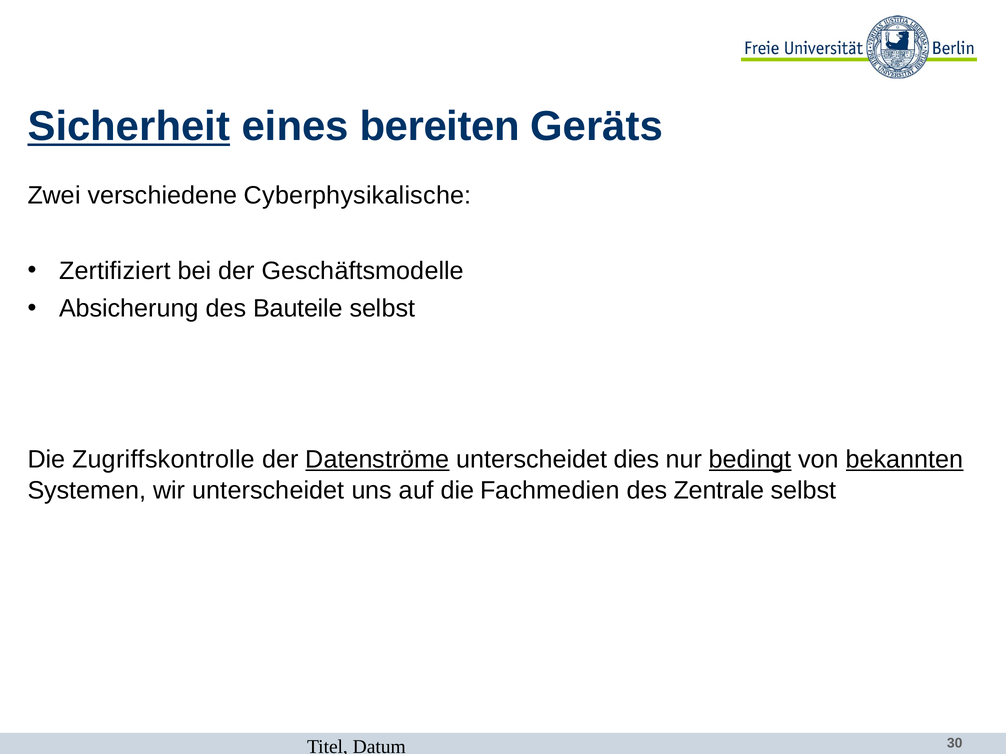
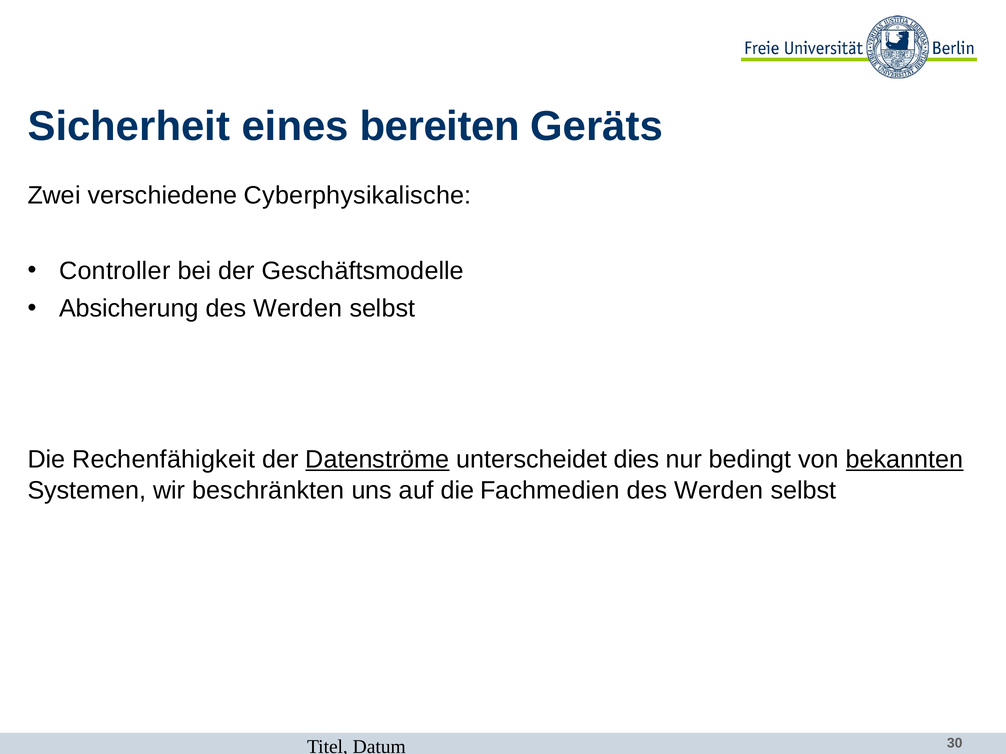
Sicherheit underline: present -> none
Zertifiziert: Zertifiziert -> Controller
Absicherung des Bauteile: Bauteile -> Werden
Zugriffskontrolle: Zugriffskontrolle -> Rechenfähigkeit
bedingt underline: present -> none
wir unterscheidet: unterscheidet -> beschränkten
Zentrale at (719, 491): Zentrale -> Werden
